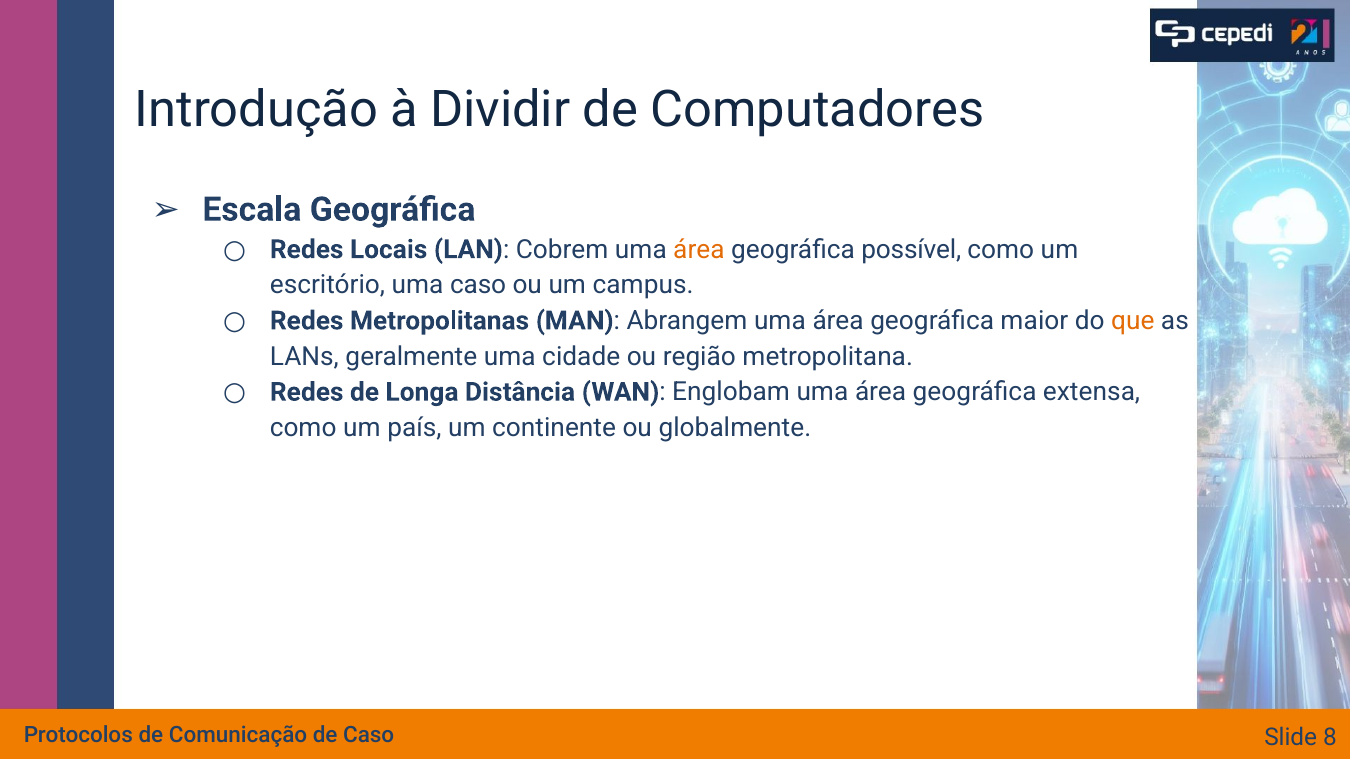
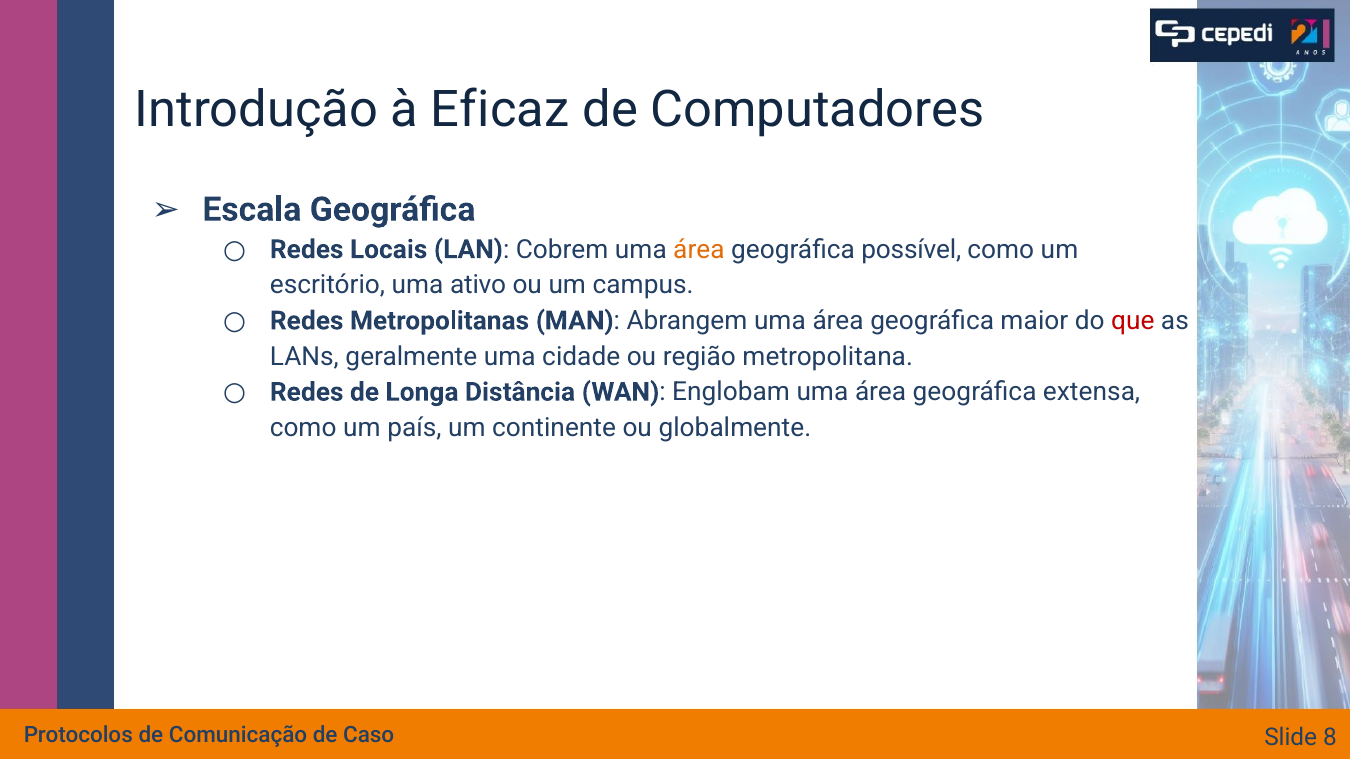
Dividir: Dividir -> Eficaz
uma caso: caso -> ativo
que colour: orange -> red
